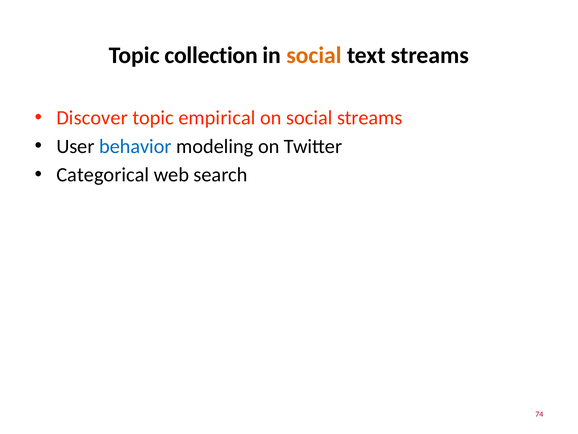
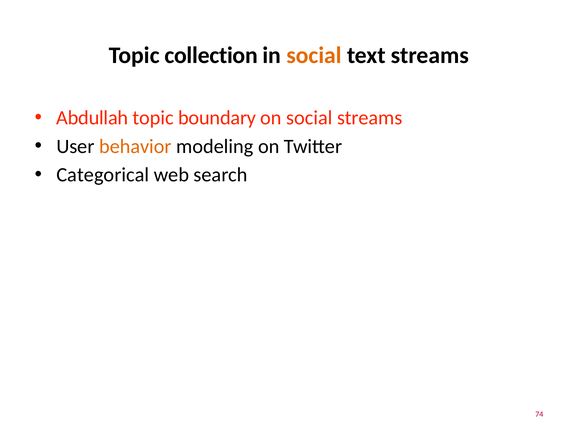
Discover: Discover -> Abdullah
empirical: empirical -> boundary
behavior colour: blue -> orange
